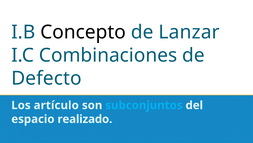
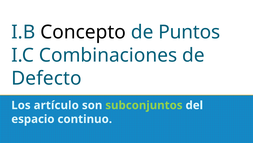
Lanzar: Lanzar -> Puntos
subconjuntos colour: light blue -> light green
realizado: realizado -> continuo
